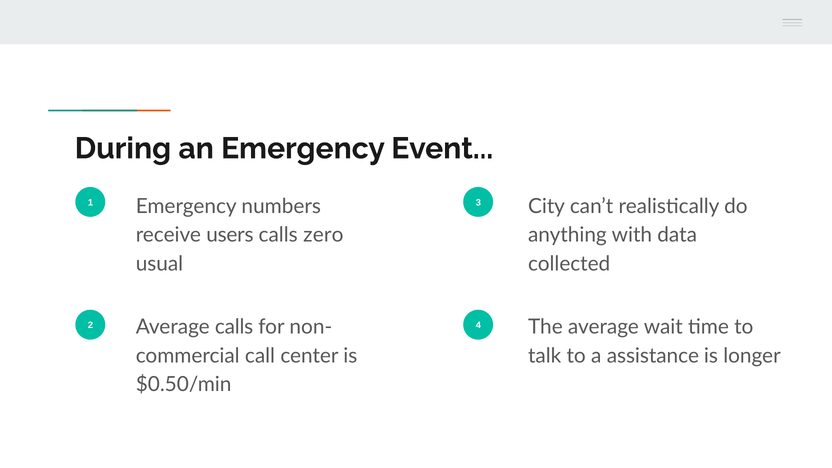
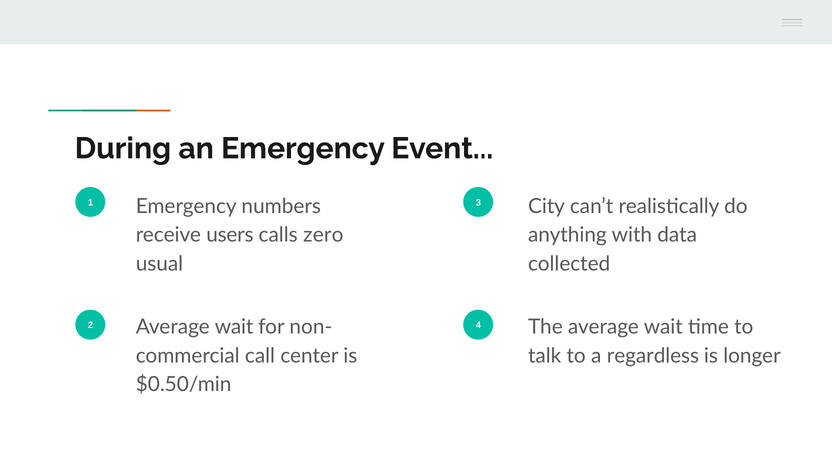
2 Average calls: calls -> wait
assistance: assistance -> regardless
